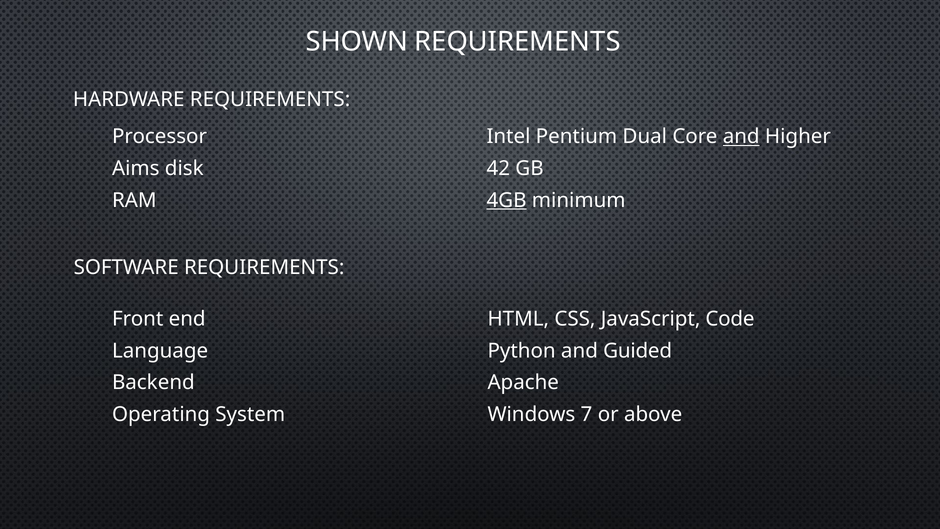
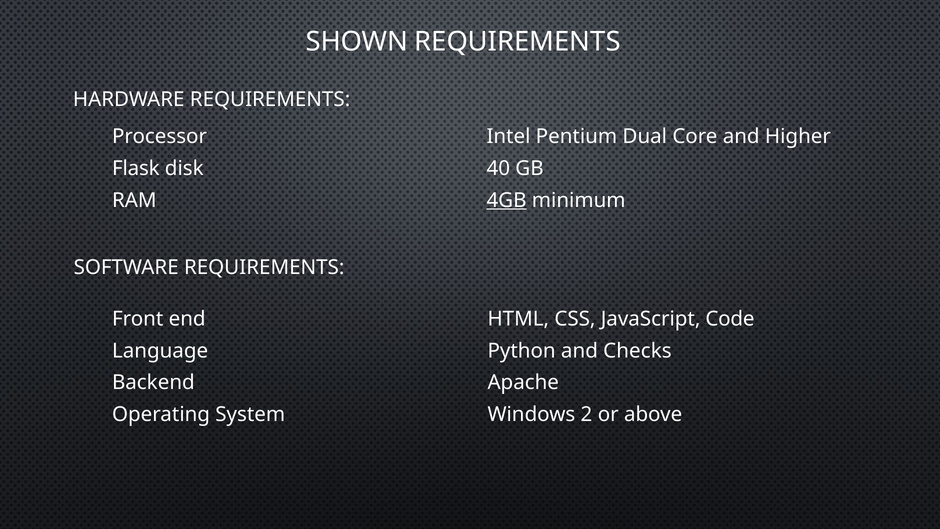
and at (741, 137) underline: present -> none
Aims: Aims -> Flask
42: 42 -> 40
Guided: Guided -> Checks
7: 7 -> 2
